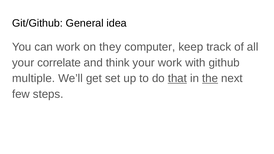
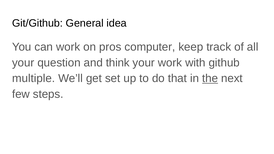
they: they -> pros
correlate: correlate -> question
that underline: present -> none
